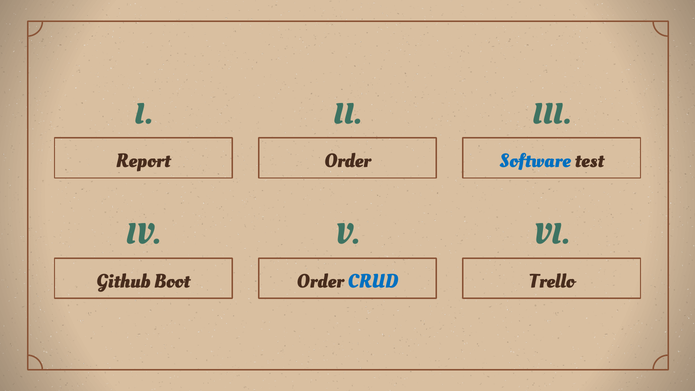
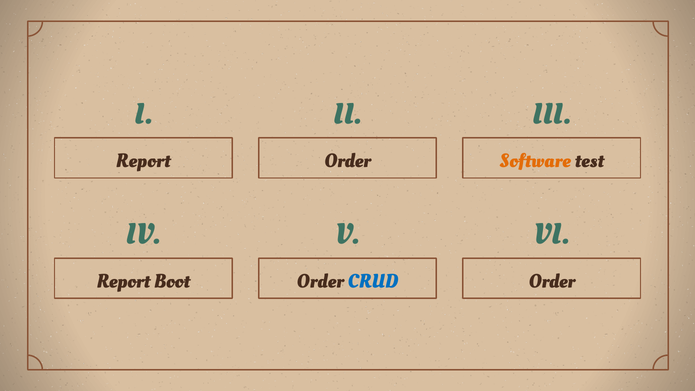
Software colour: blue -> orange
Github at (123, 281): Github -> Report
Trello at (552, 281): Trello -> Order
